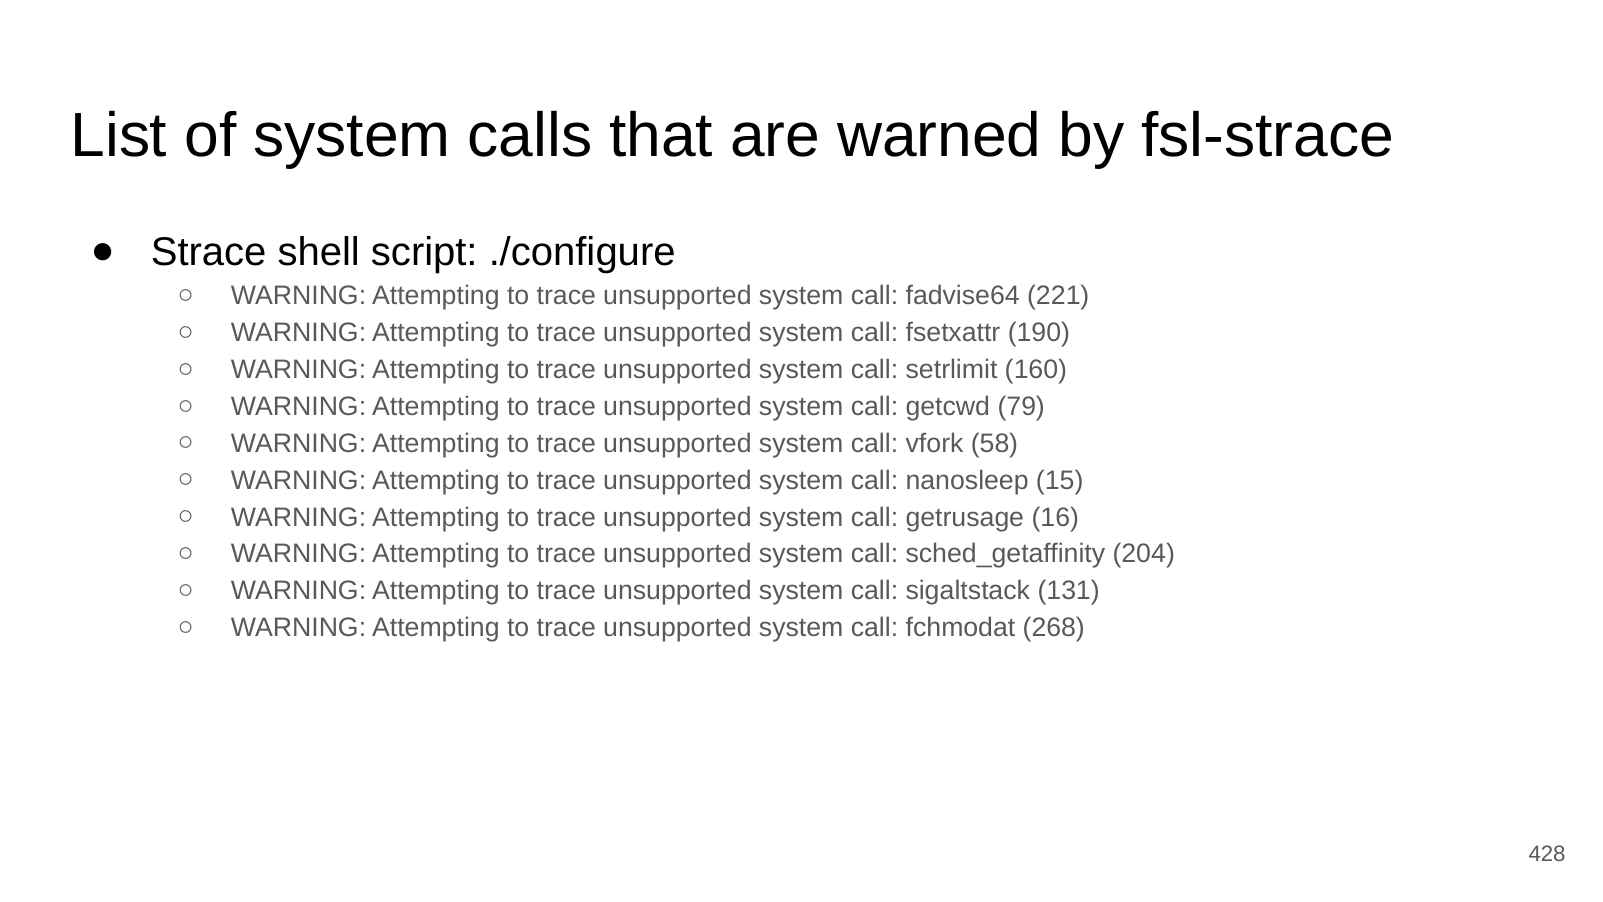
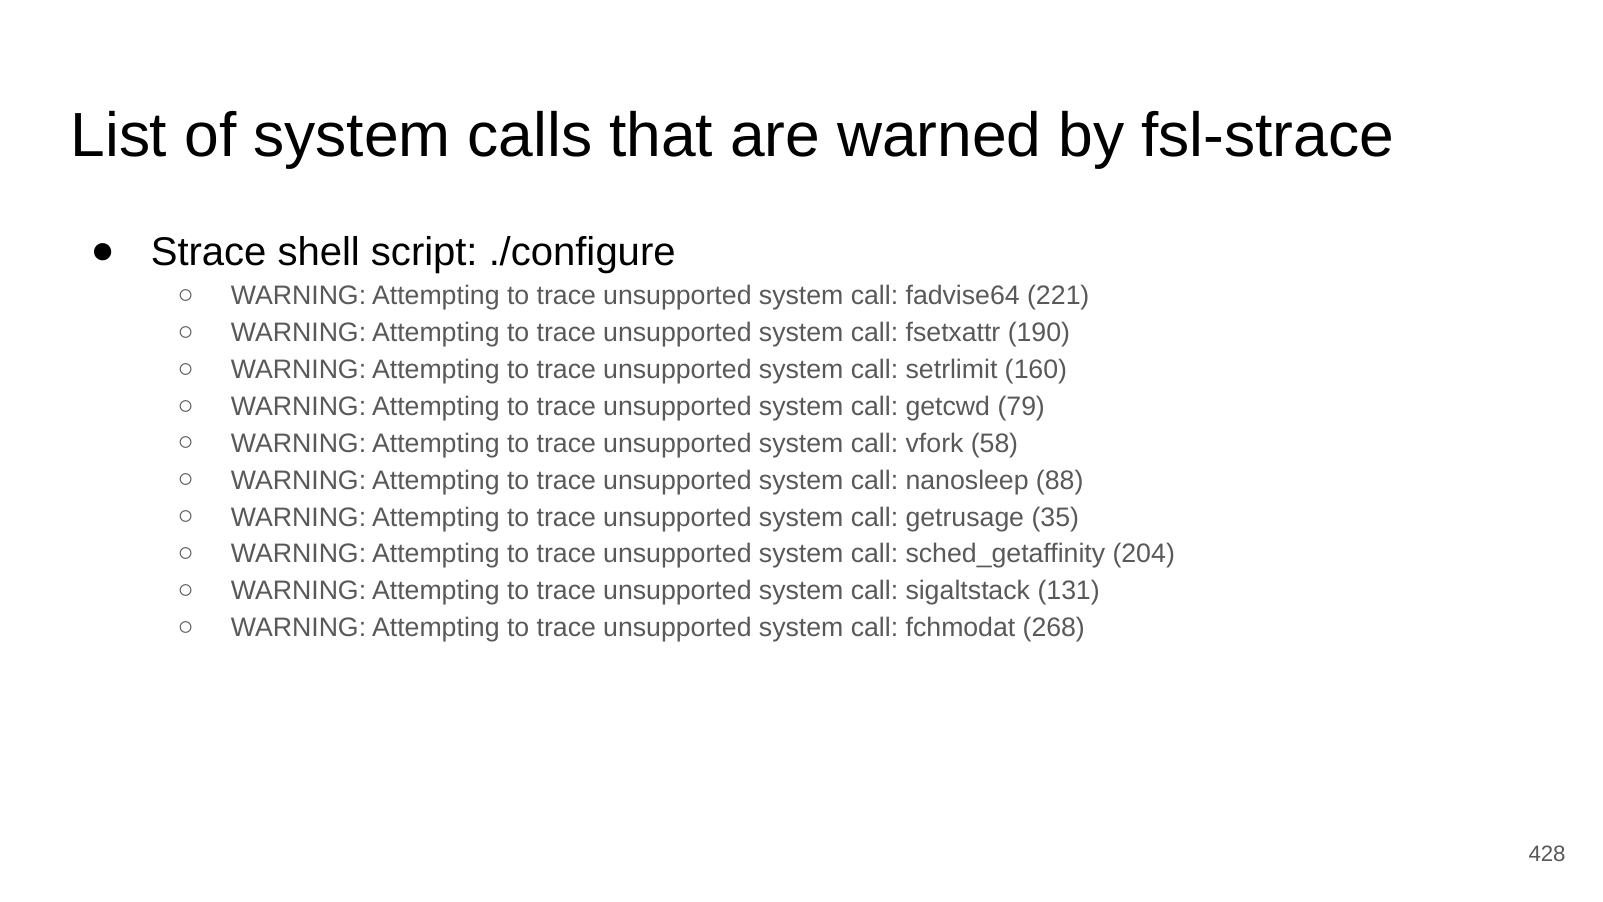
15: 15 -> 88
16: 16 -> 35
